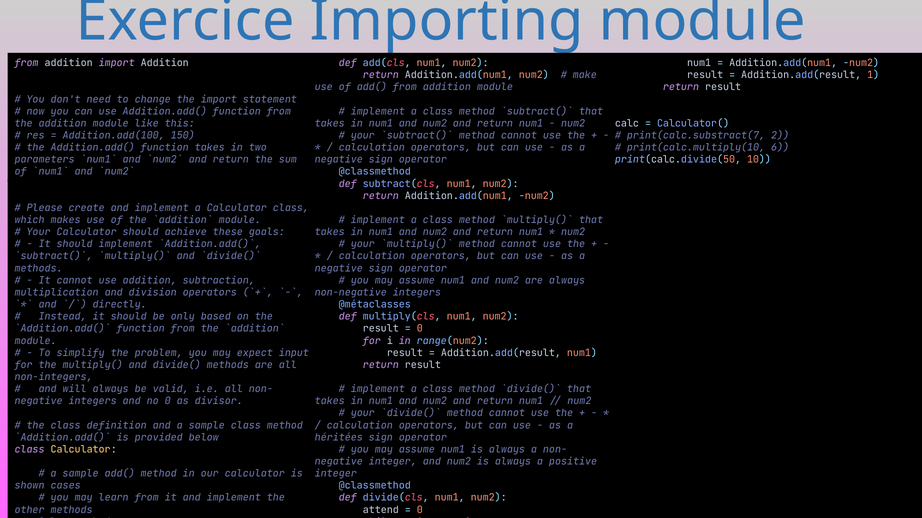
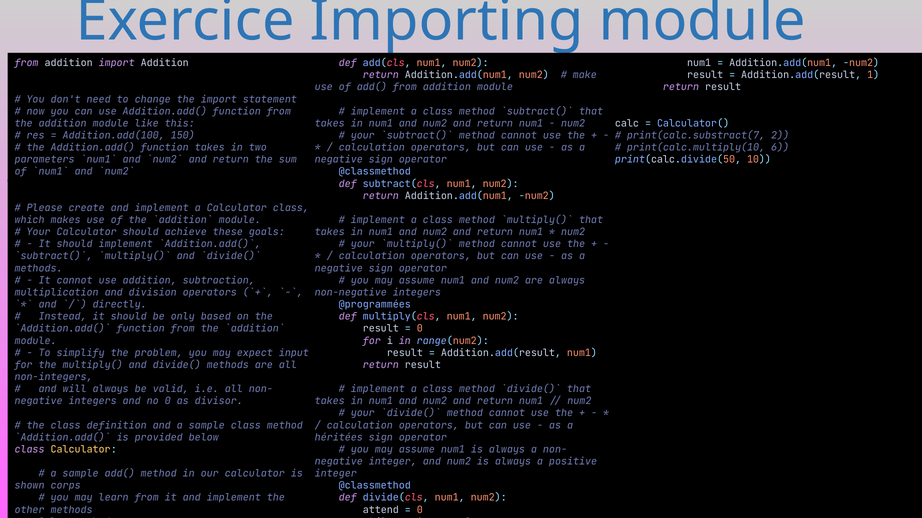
@métaclasses: @métaclasses -> @programmées
cases: cases -> corps
